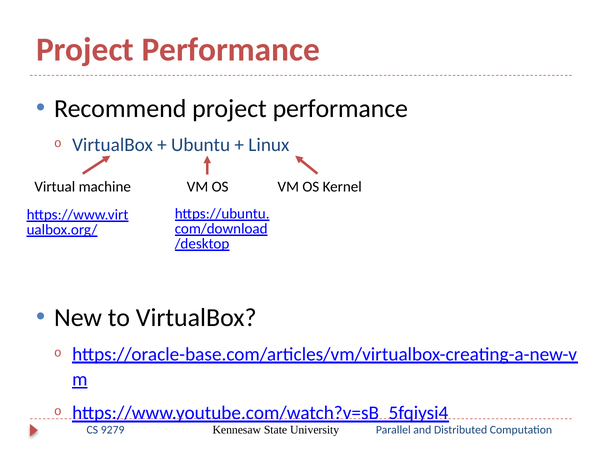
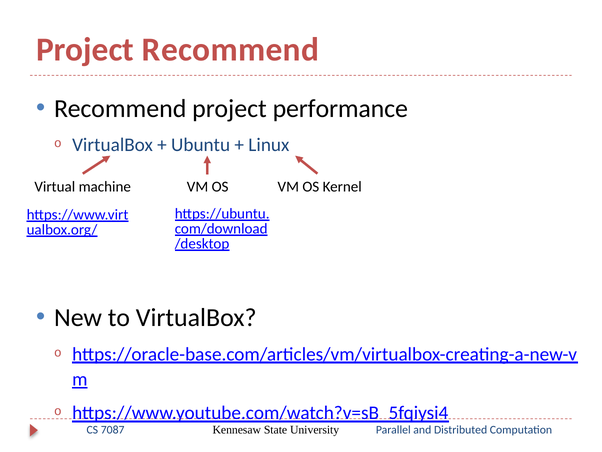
Performance at (231, 50): Performance -> Recommend
9279: 9279 -> 7087
